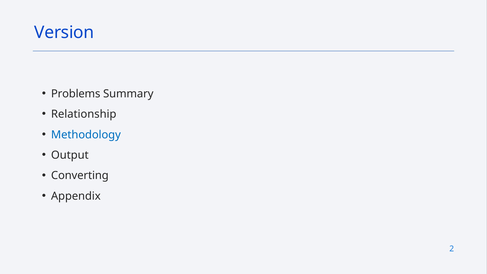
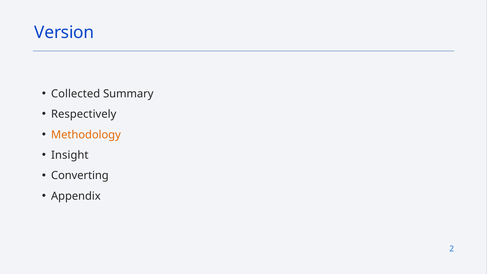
Problems: Problems -> Collected
Relationship: Relationship -> Respectively
Methodology colour: blue -> orange
Output: Output -> Insight
